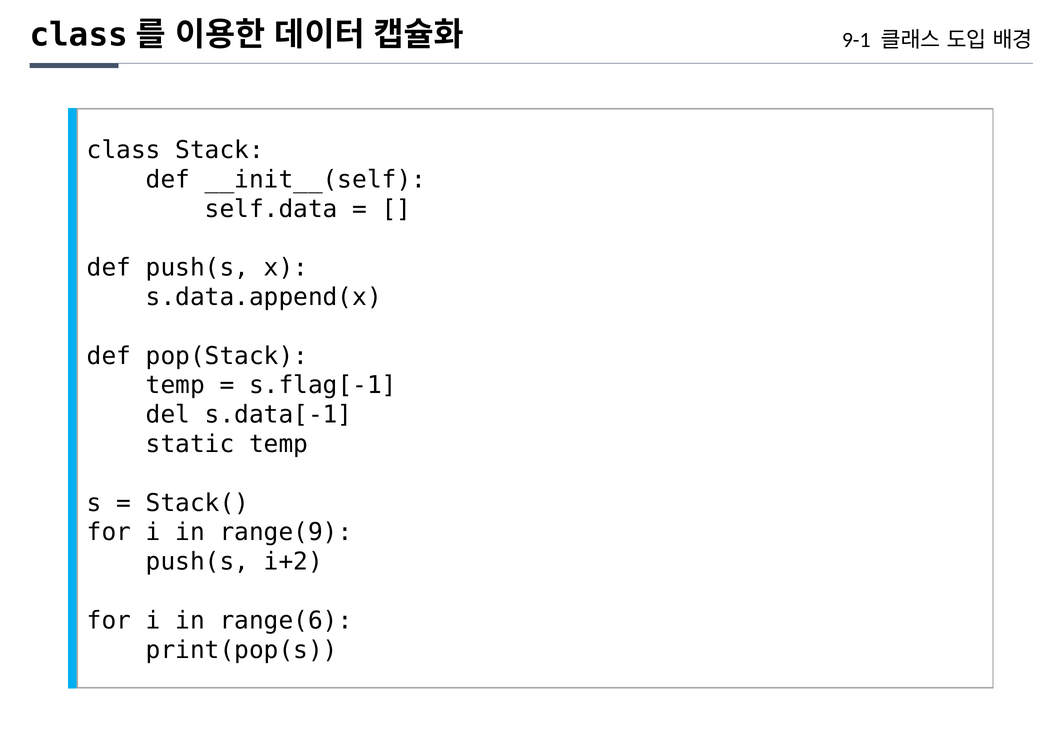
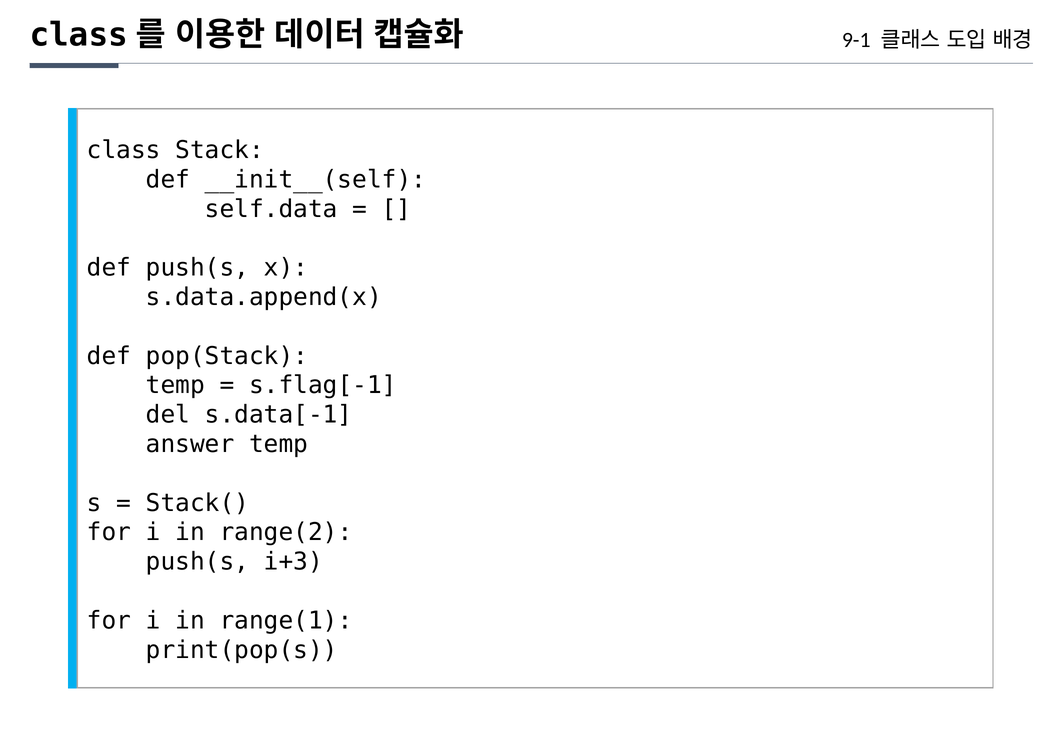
static: static -> answer
range(9: range(9 -> range(2
i+2: i+2 -> i+3
range(6: range(6 -> range(1
